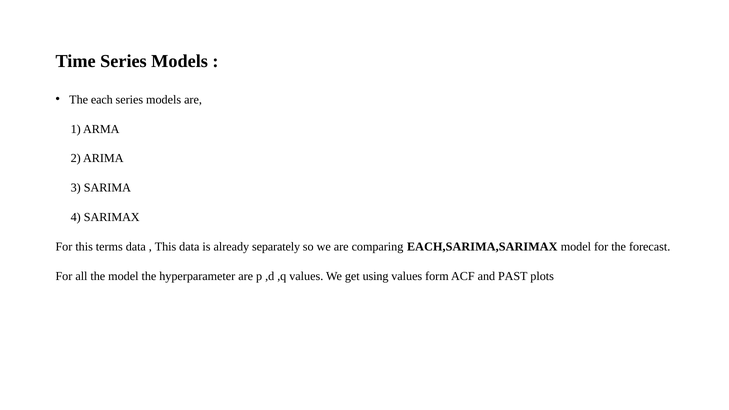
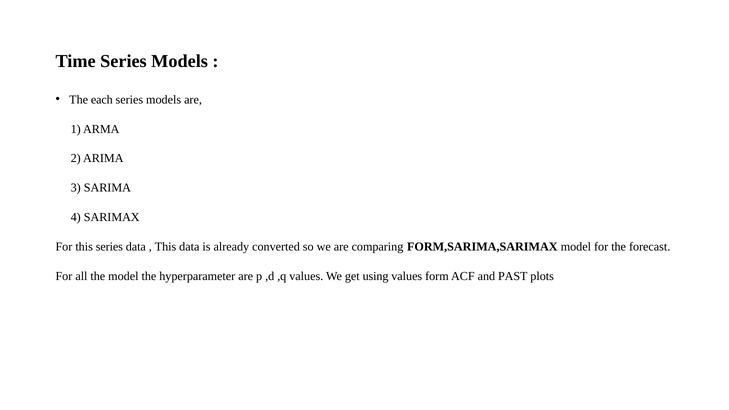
this terms: terms -> series
separately: separately -> converted
EACH,SARIMA,SARIMAX: EACH,SARIMA,SARIMAX -> FORM,SARIMA,SARIMAX
